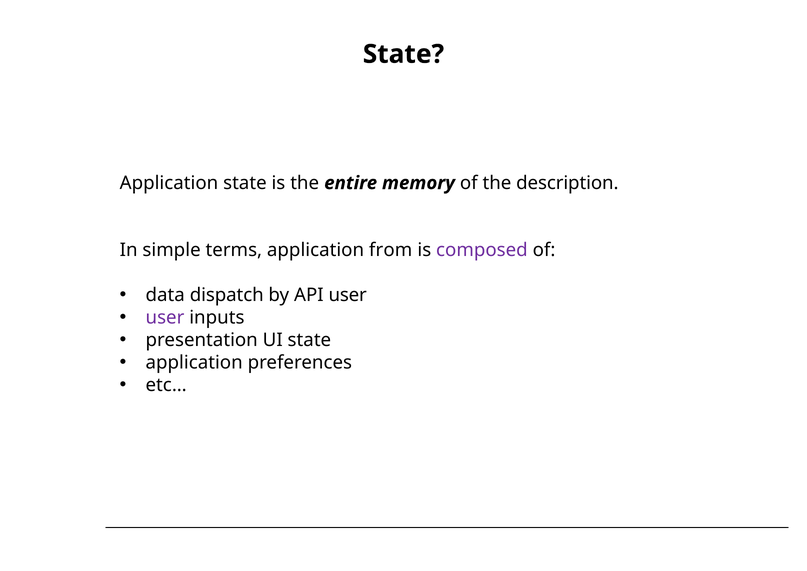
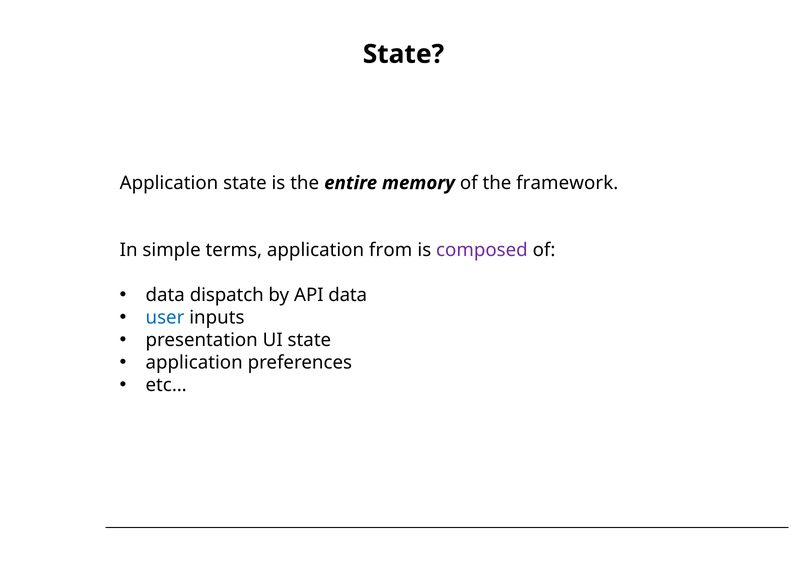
description: description -> framework
API user: user -> data
user at (165, 318) colour: purple -> blue
